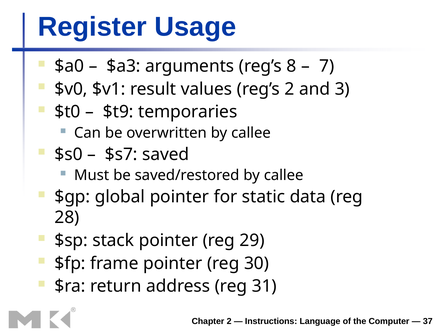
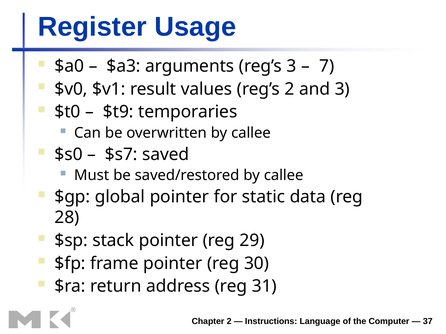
reg’s 8: 8 -> 3
